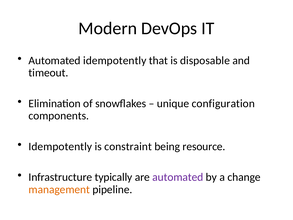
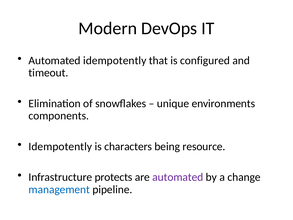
disposable: disposable -> configured
configuration: configuration -> environments
constraint: constraint -> characters
typically: typically -> protects
management colour: orange -> blue
